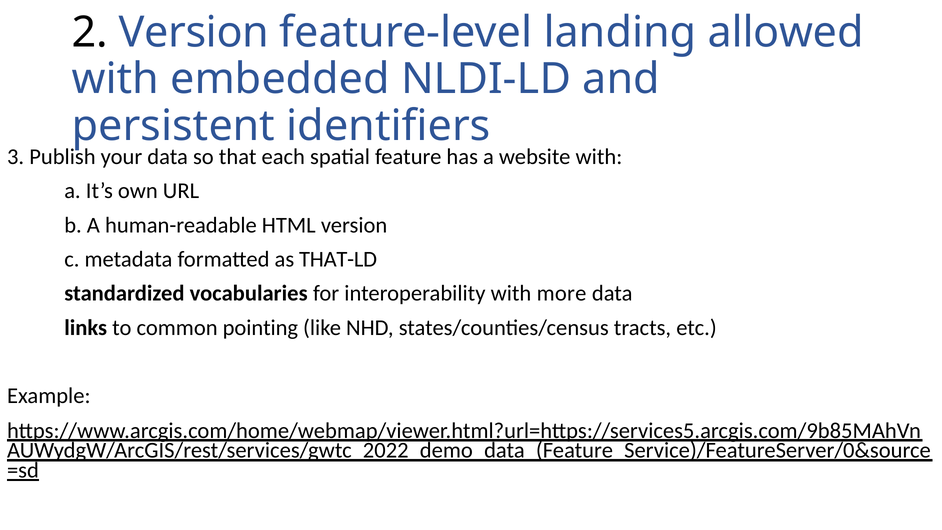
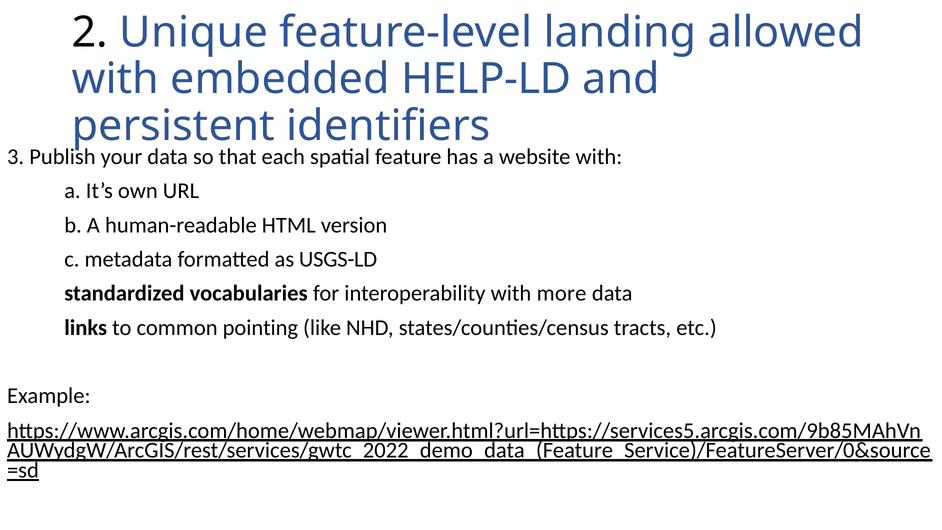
2 Version: Version -> Unique
NLDI-LD: NLDI-LD -> HELP-LD
THAT-LD: THAT-LD -> USGS-LD
